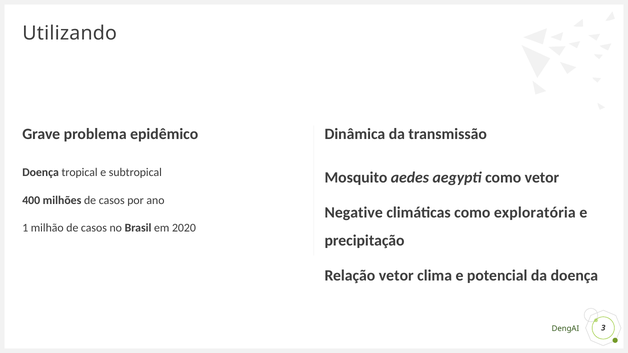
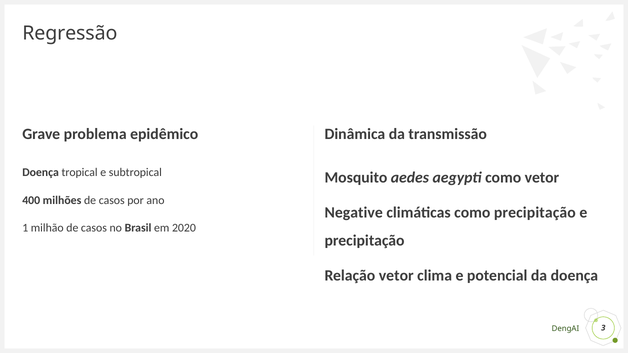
Utilizando: Utilizando -> Regressão
como exploratória: exploratória -> precipitação
